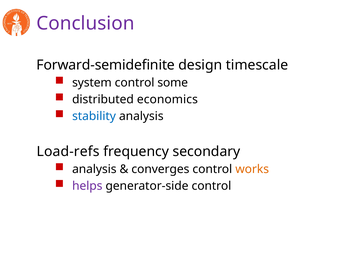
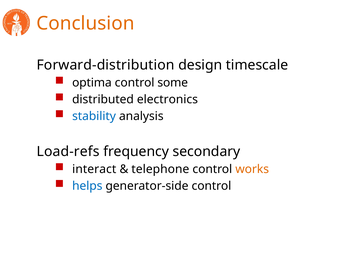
Conclusion colour: purple -> orange
Forward-semidefinite: Forward-semidefinite -> Forward-distribution
system: system -> optima
economics: economics -> electronics
analysis at (94, 169): analysis -> interact
converges: converges -> telephone
helps colour: purple -> blue
